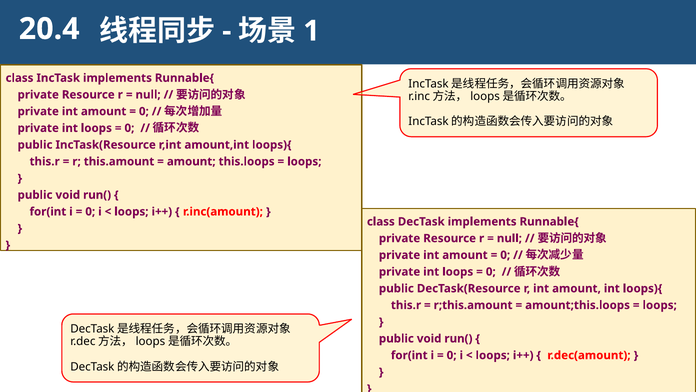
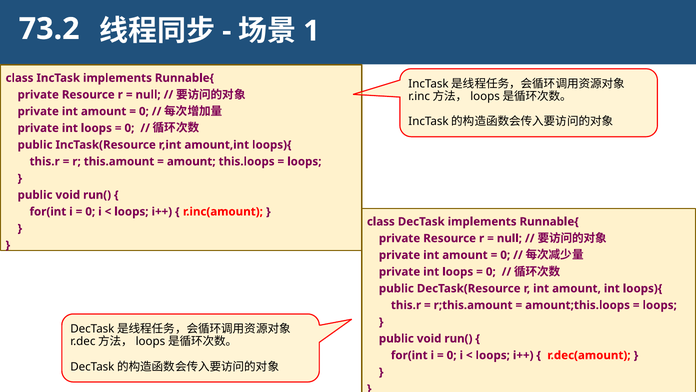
20.4: 20.4 -> 73.2
